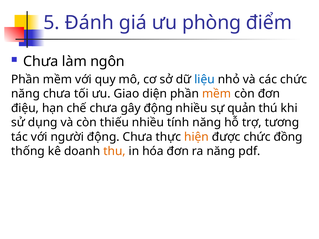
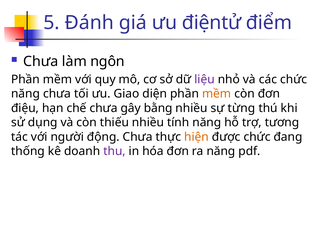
phòng: phòng -> điệntử
liệu colour: blue -> purple
gây động: động -> bằng
quản: quản -> từng
đồng: đồng -> đang
thu colour: orange -> purple
